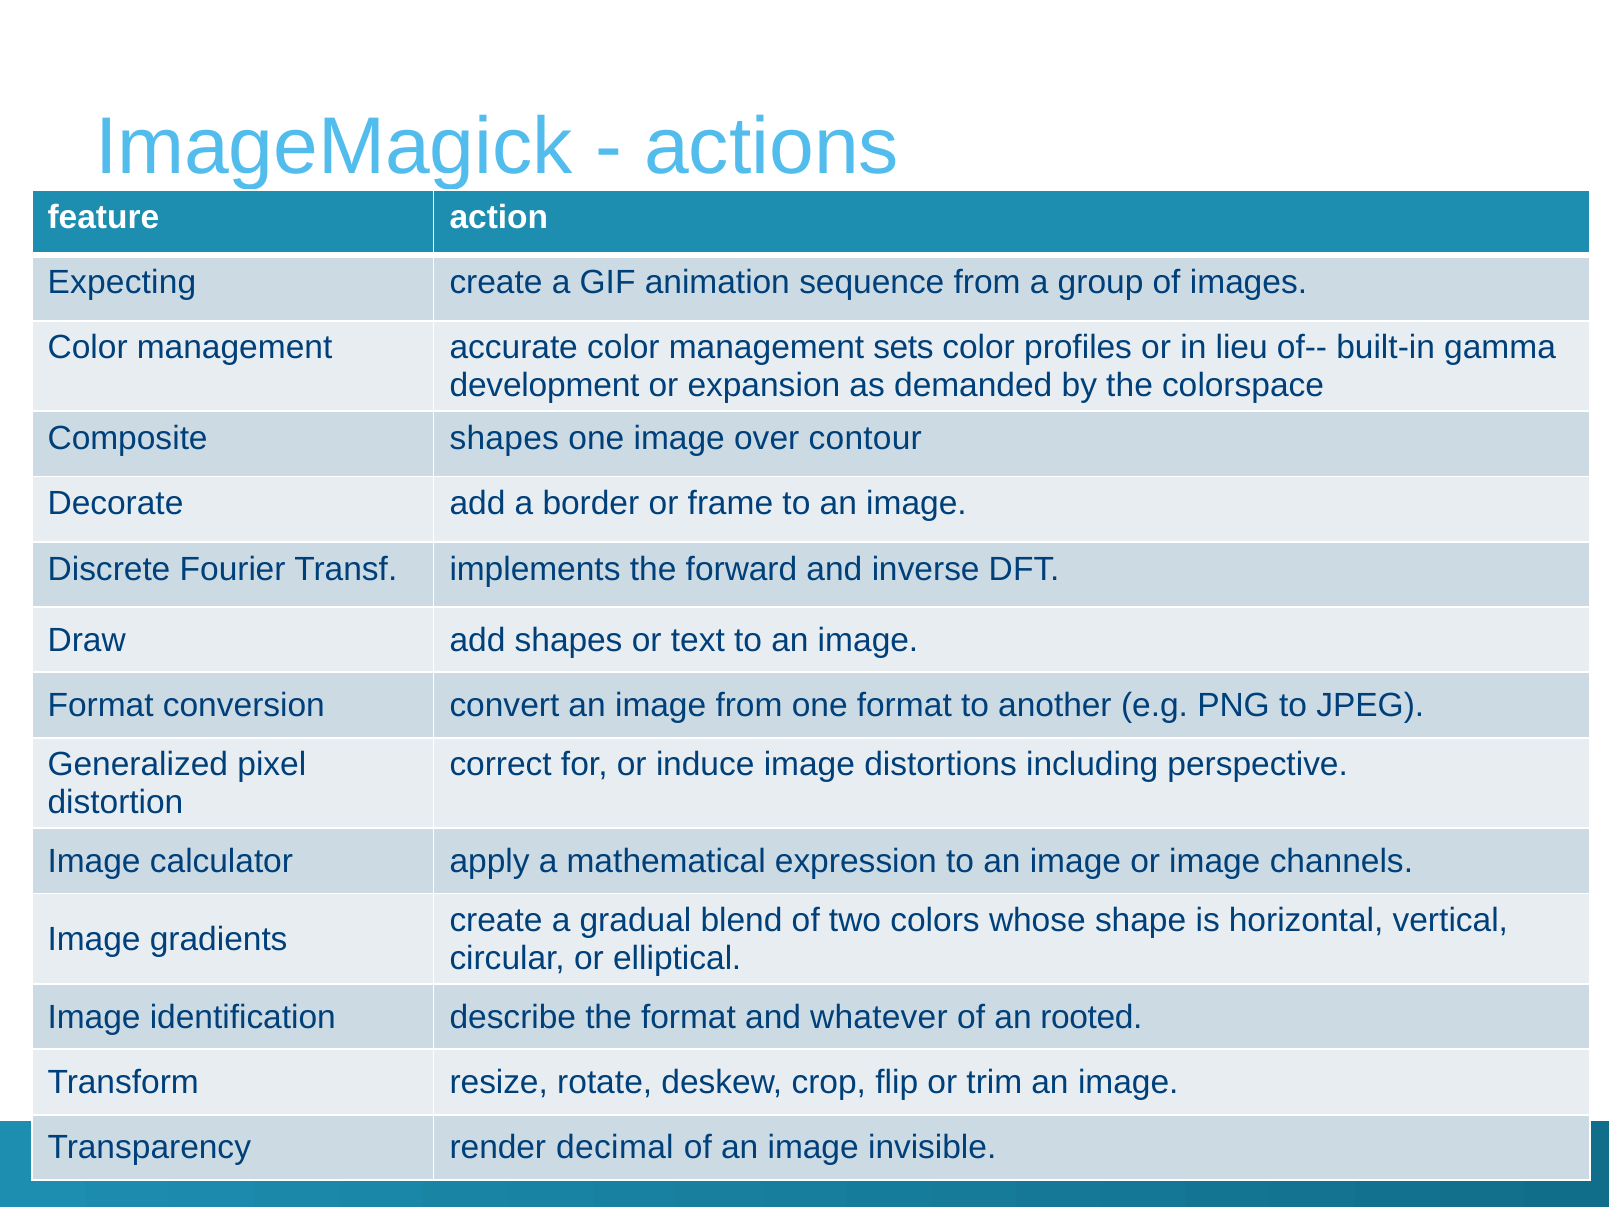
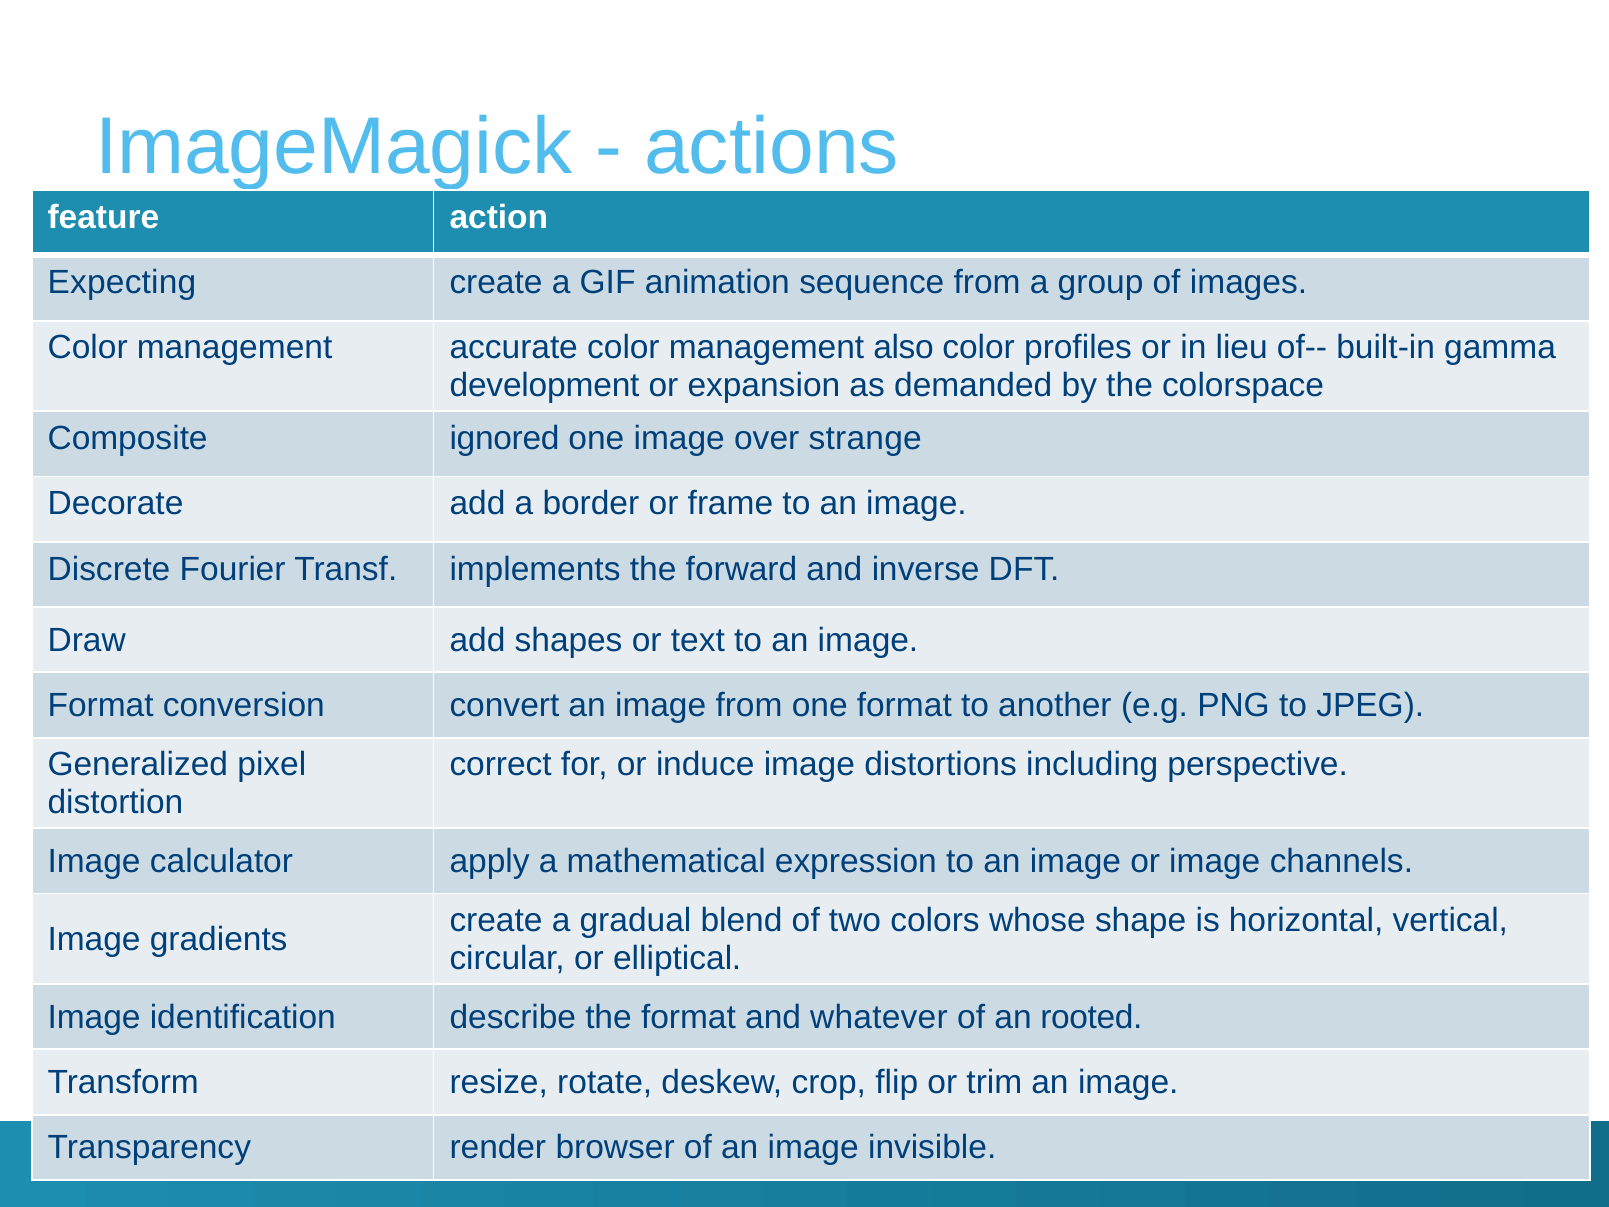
sets: sets -> also
Composite shapes: shapes -> ignored
contour: contour -> strange
decimal: decimal -> browser
